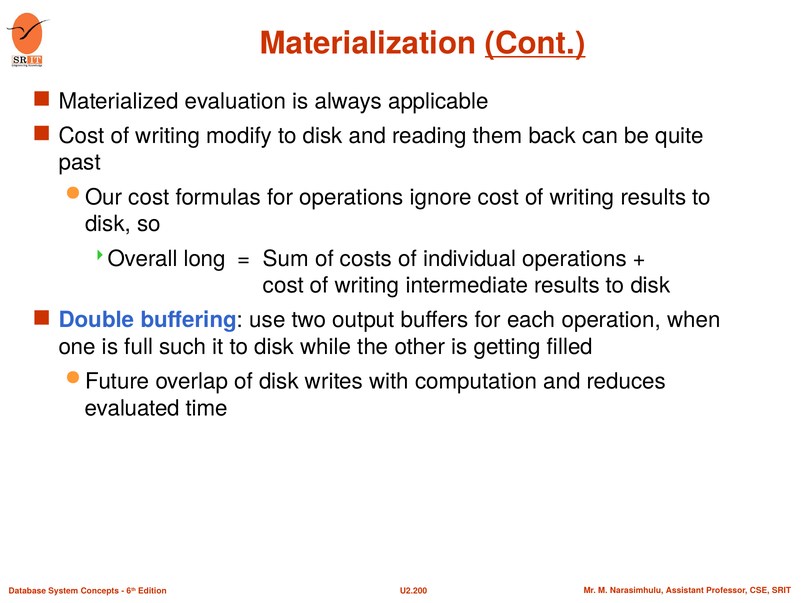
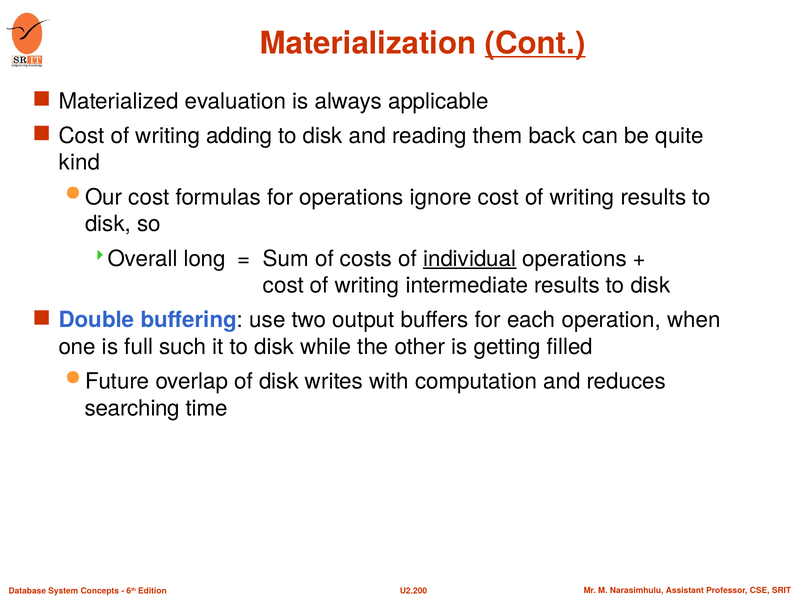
modify: modify -> adding
past: past -> kind
individual underline: none -> present
evaluated: evaluated -> searching
